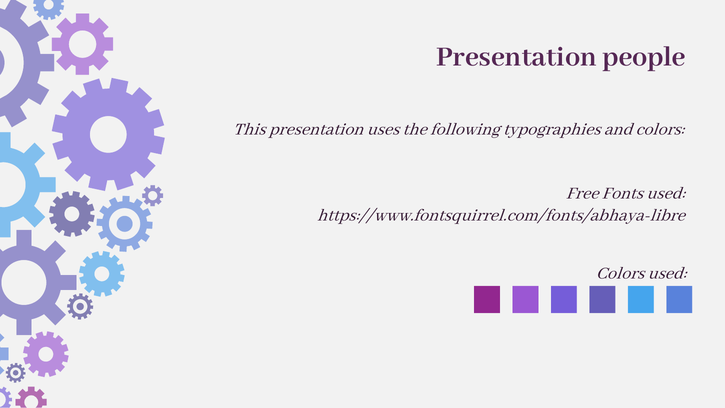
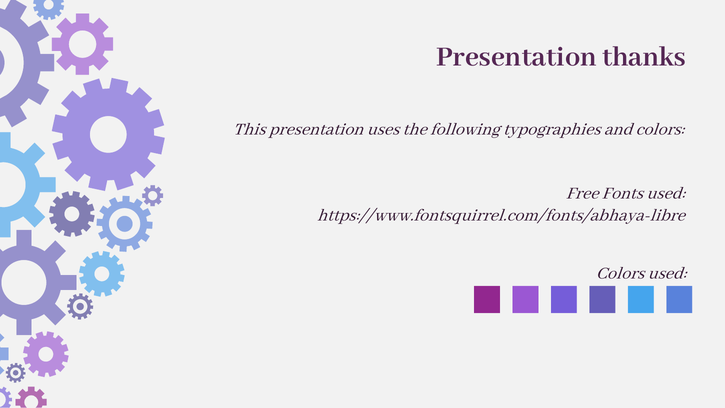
people: people -> thanks
